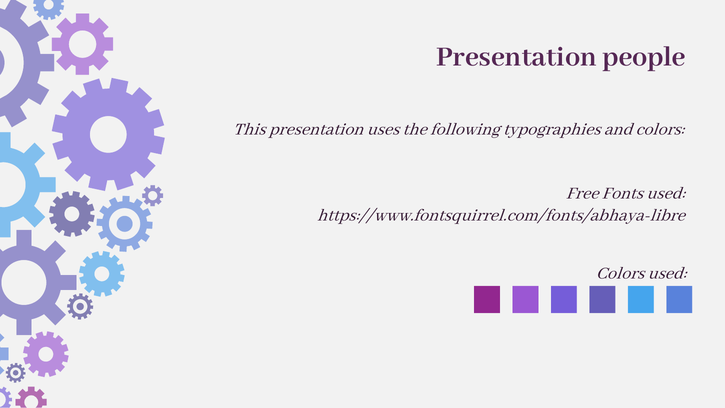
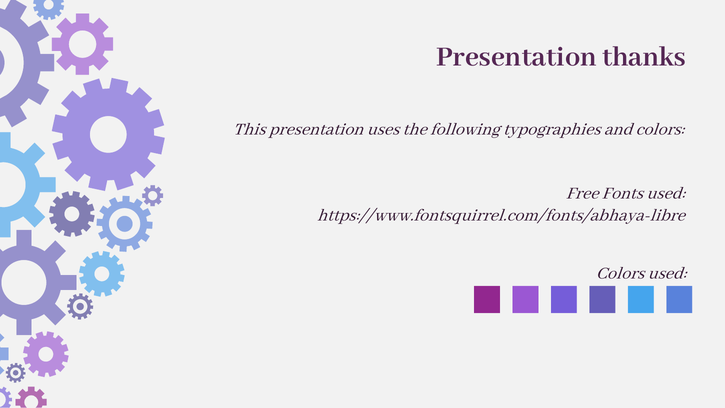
people: people -> thanks
